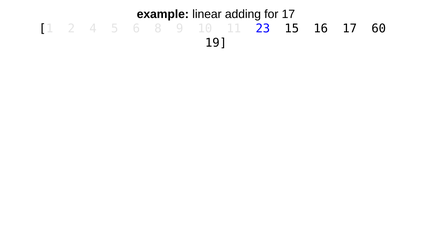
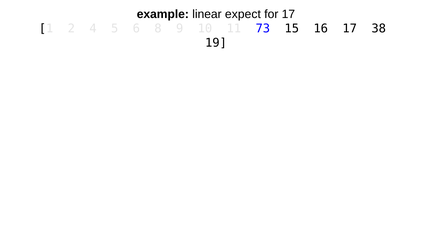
adding: adding -> expect
23: 23 -> 73
60: 60 -> 38
